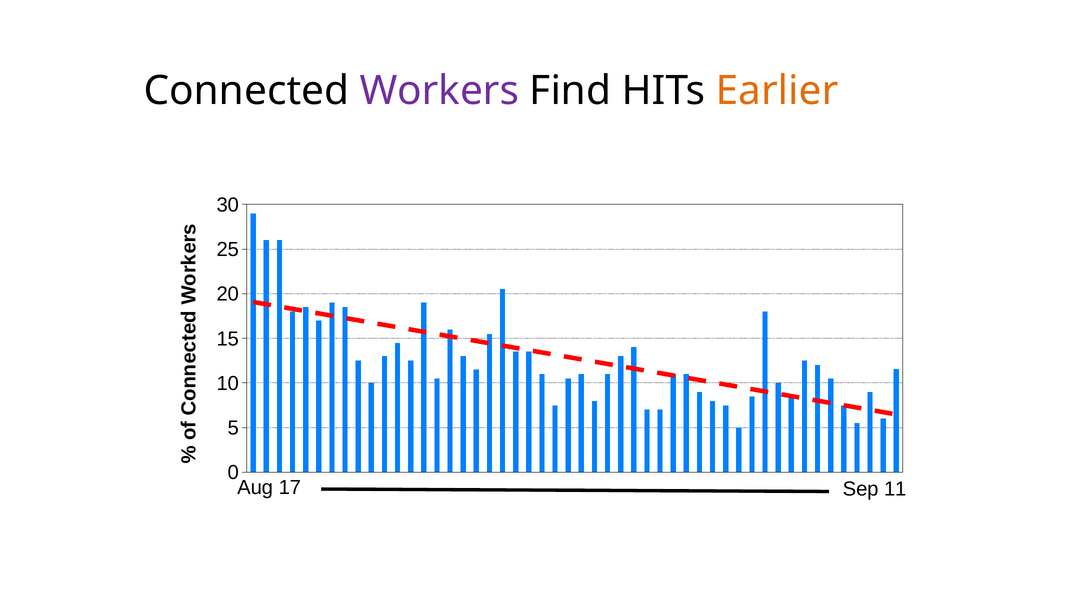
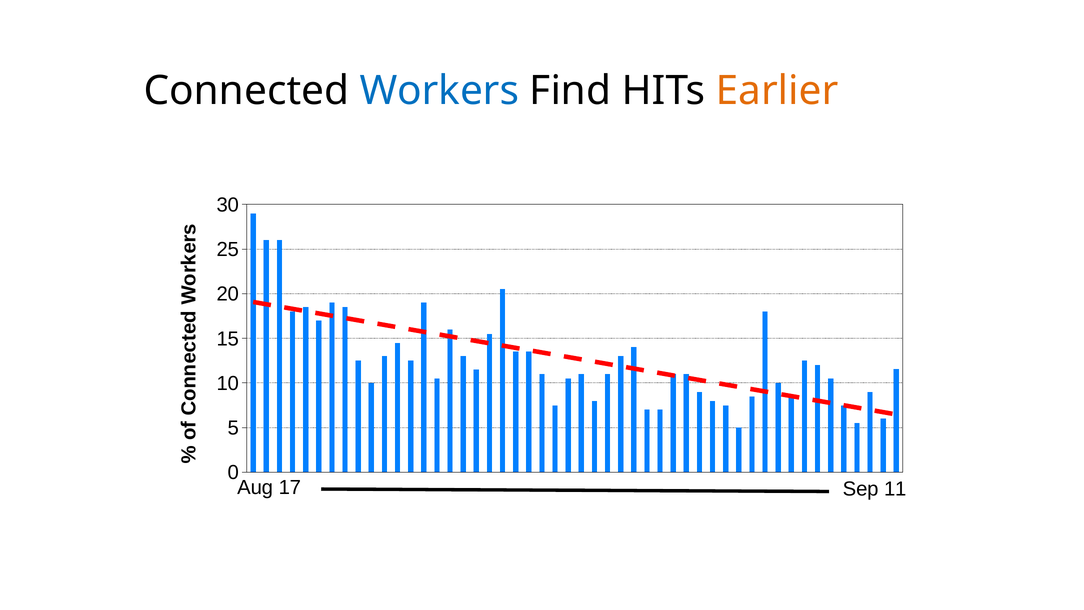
Workers colour: purple -> blue
